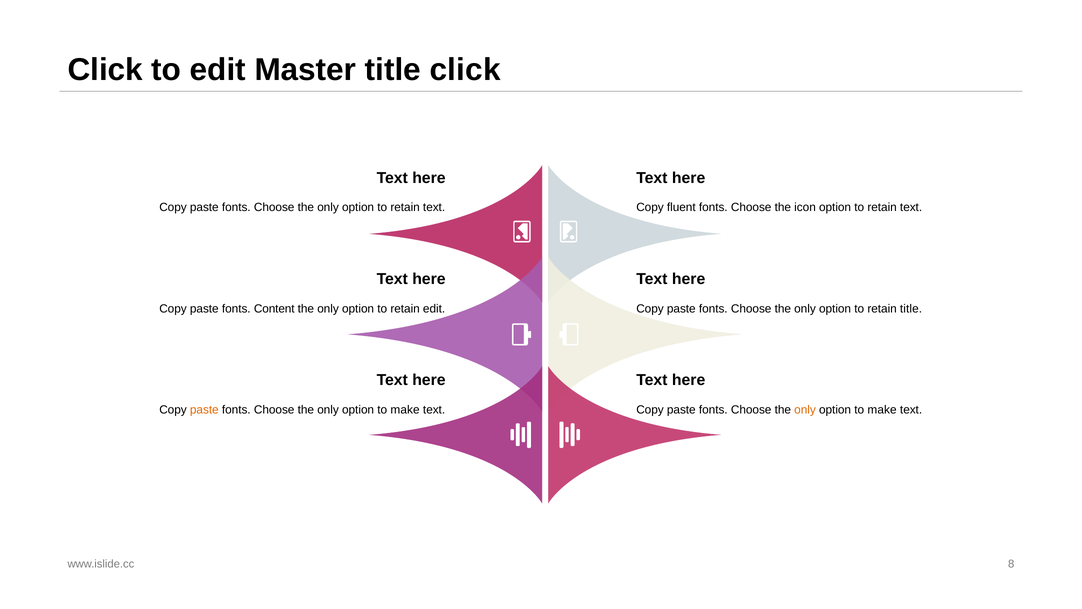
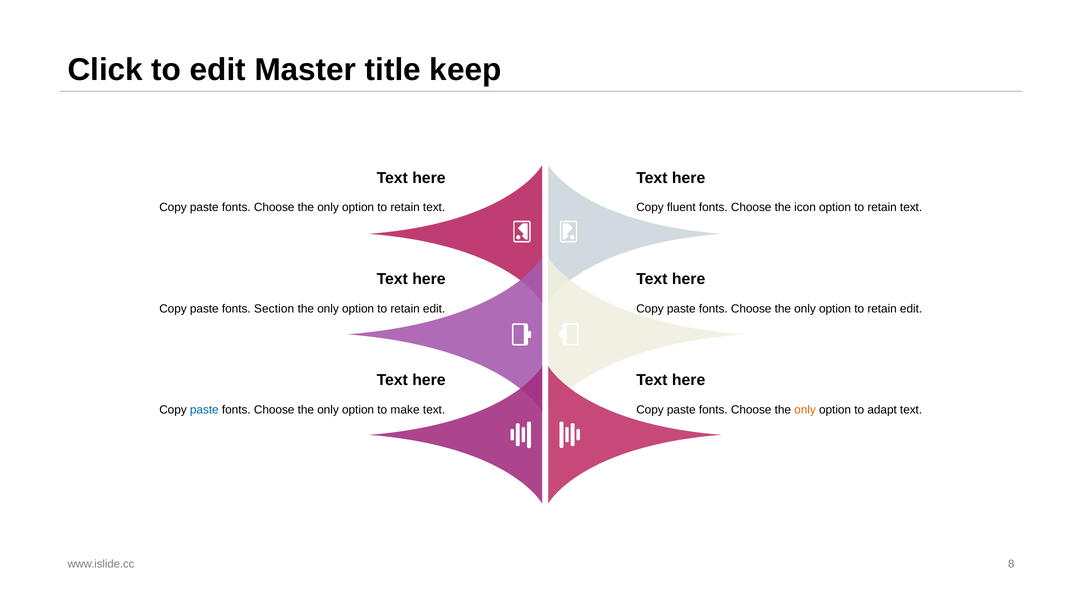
title click: click -> keep
Content: Content -> Section
title at (911, 308): title -> edit
paste at (204, 410) colour: orange -> blue
make at (882, 410): make -> adapt
